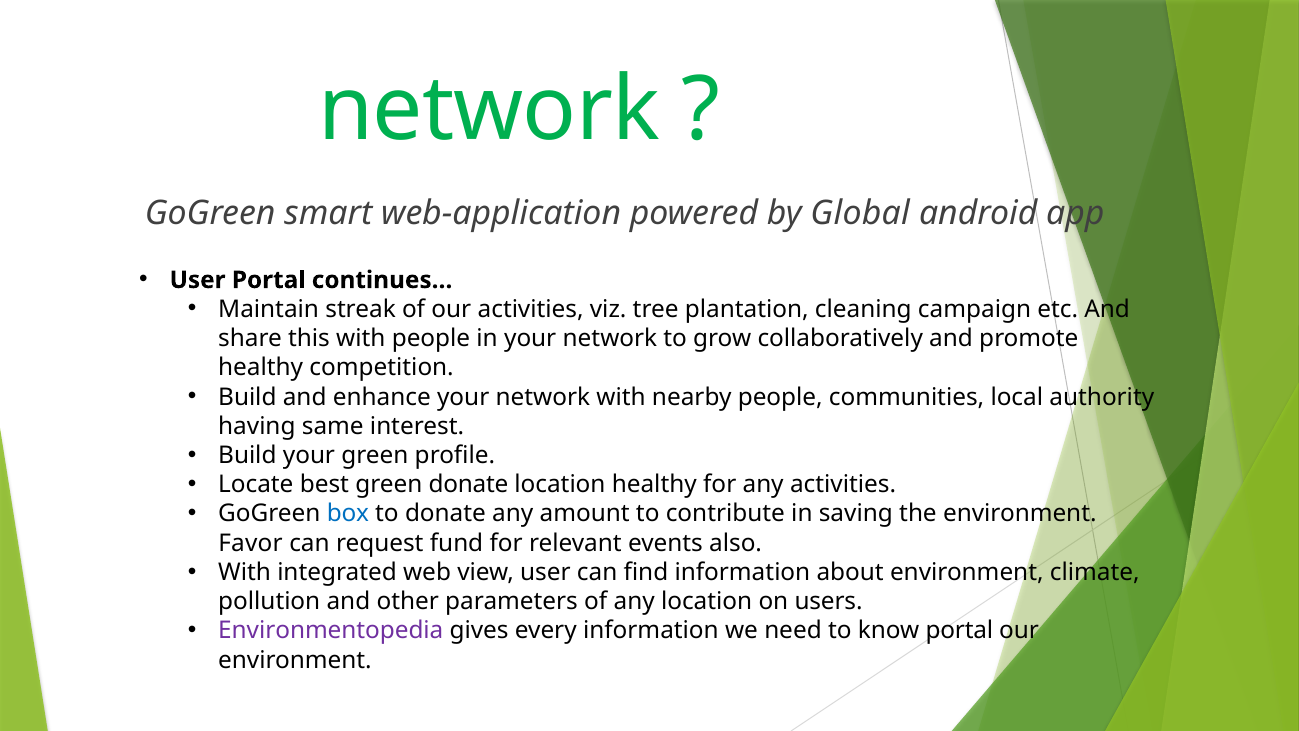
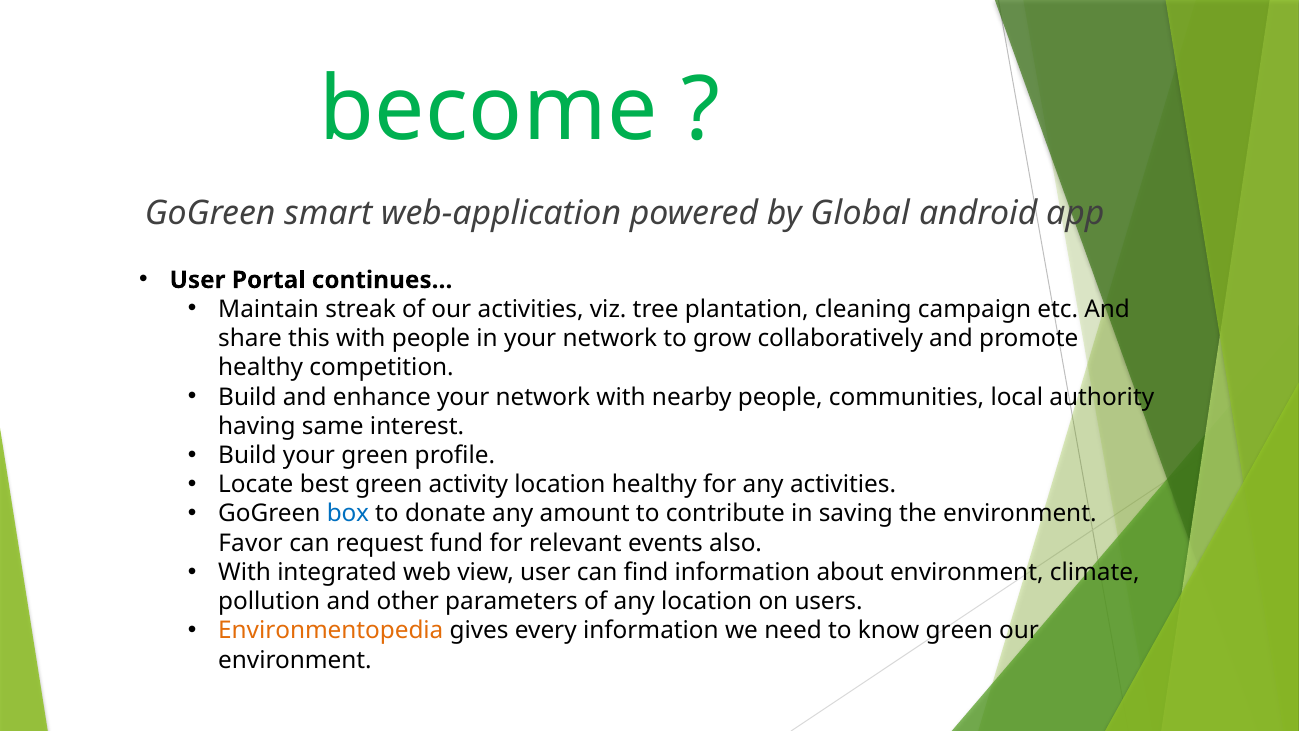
network at (489, 110): network -> become
green donate: donate -> activity
Environmentopedia colour: purple -> orange
know portal: portal -> green
